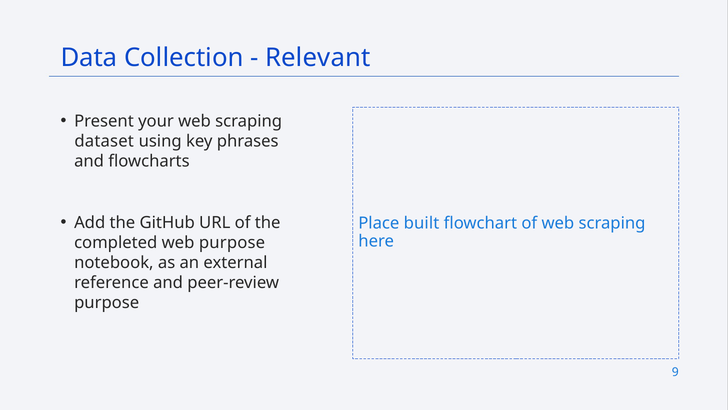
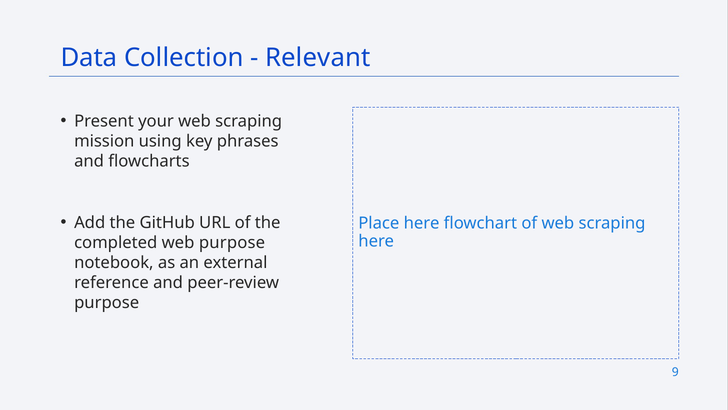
dataset: dataset -> mission
Place built: built -> here
